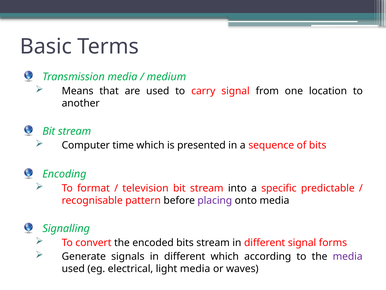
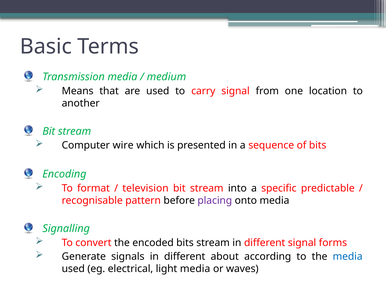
time: time -> wire
different which: which -> about
media at (348, 256) colour: purple -> blue
